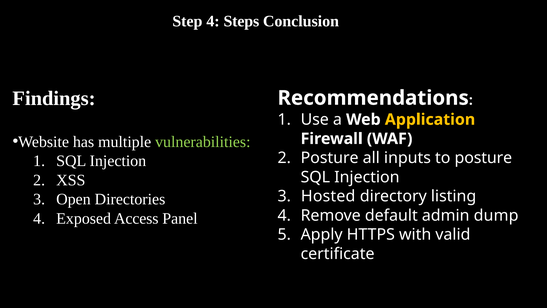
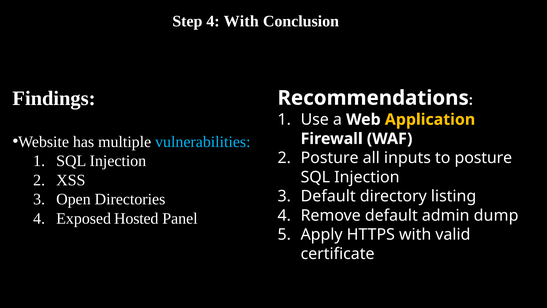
4 Steps: Steps -> With
vulnerabilities colour: light green -> light blue
Hosted at (328, 196): Hosted -> Default
Access: Access -> Hosted
